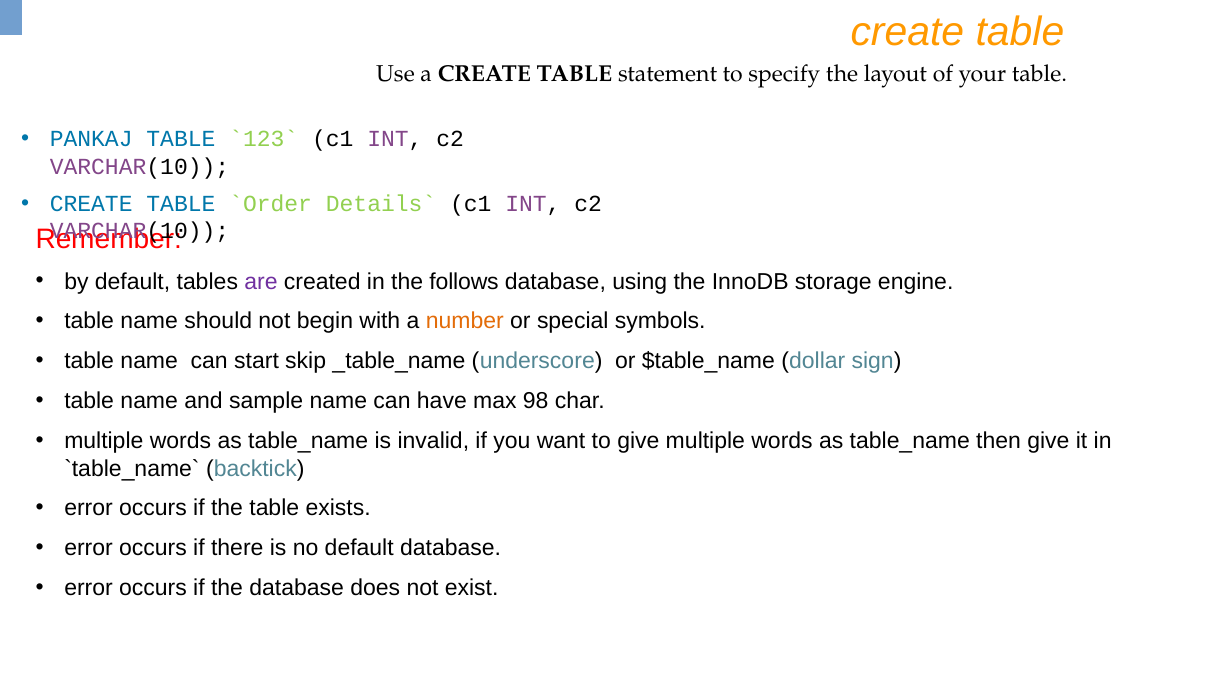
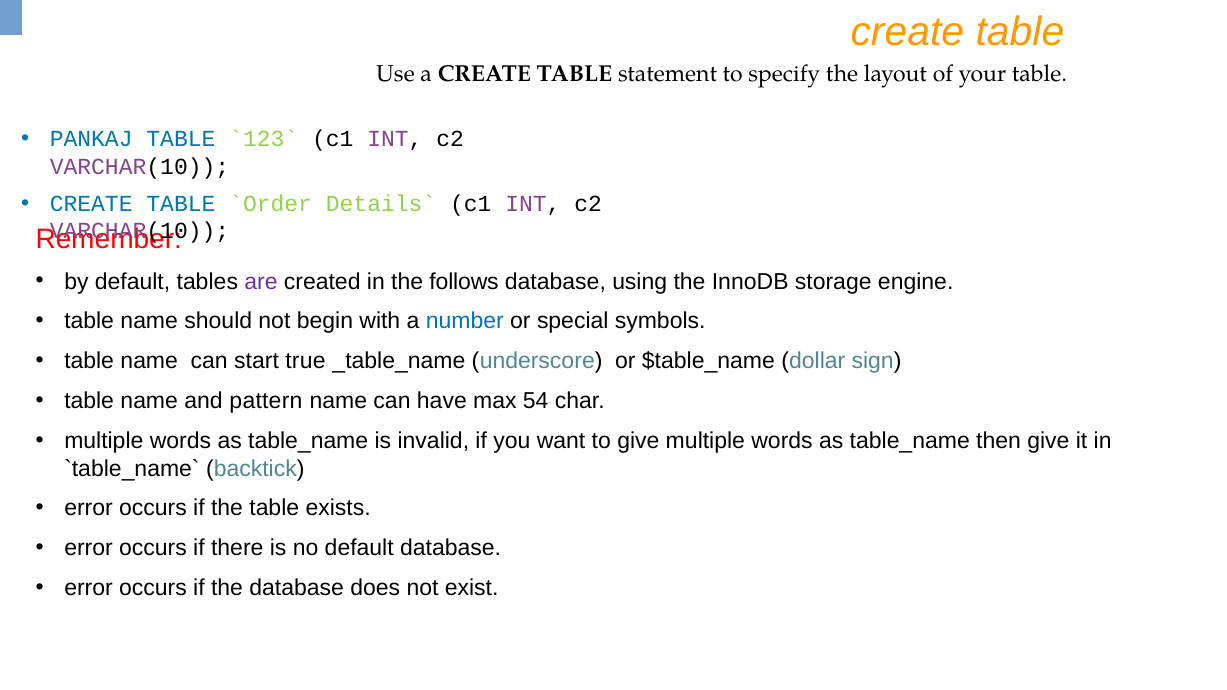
number colour: orange -> blue
skip: skip -> true
sample: sample -> pattern
98: 98 -> 54
